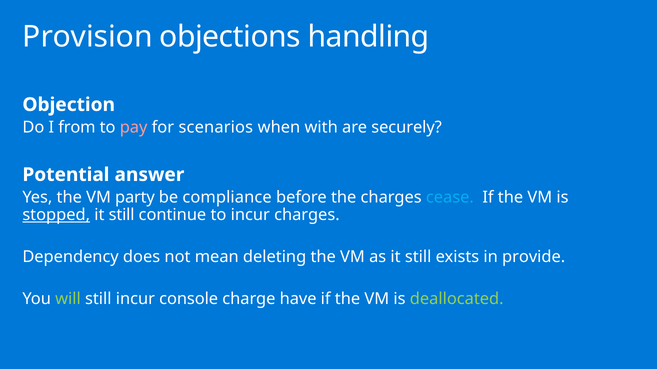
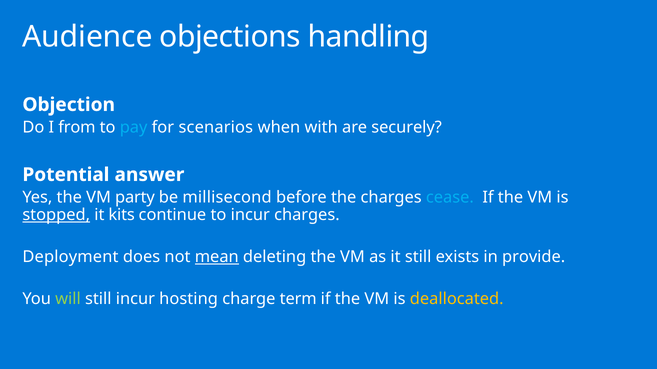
Provision: Provision -> Audience
pay colour: pink -> light blue
compliance: compliance -> millisecond
still at (122, 215): still -> kits
Dependency: Dependency -> Deployment
mean underline: none -> present
console: console -> hosting
have: have -> term
deallocated colour: light green -> yellow
